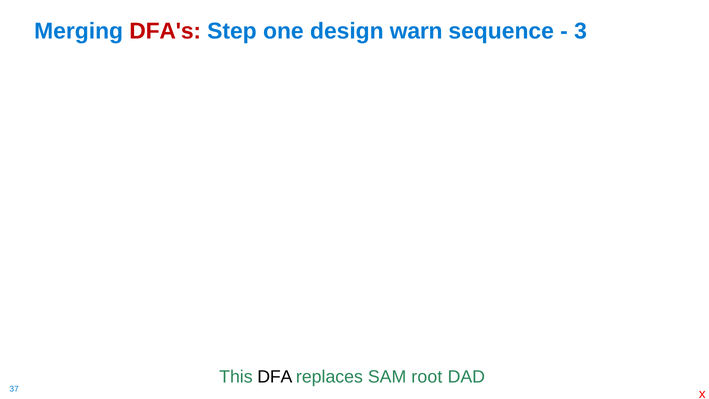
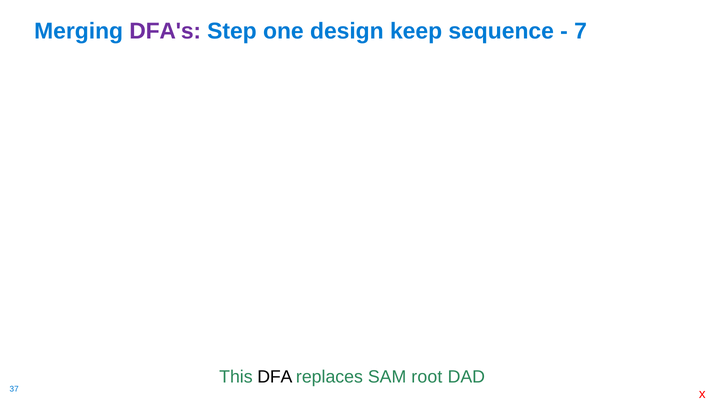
DFA's colour: red -> purple
warn: warn -> keep
3: 3 -> 7
